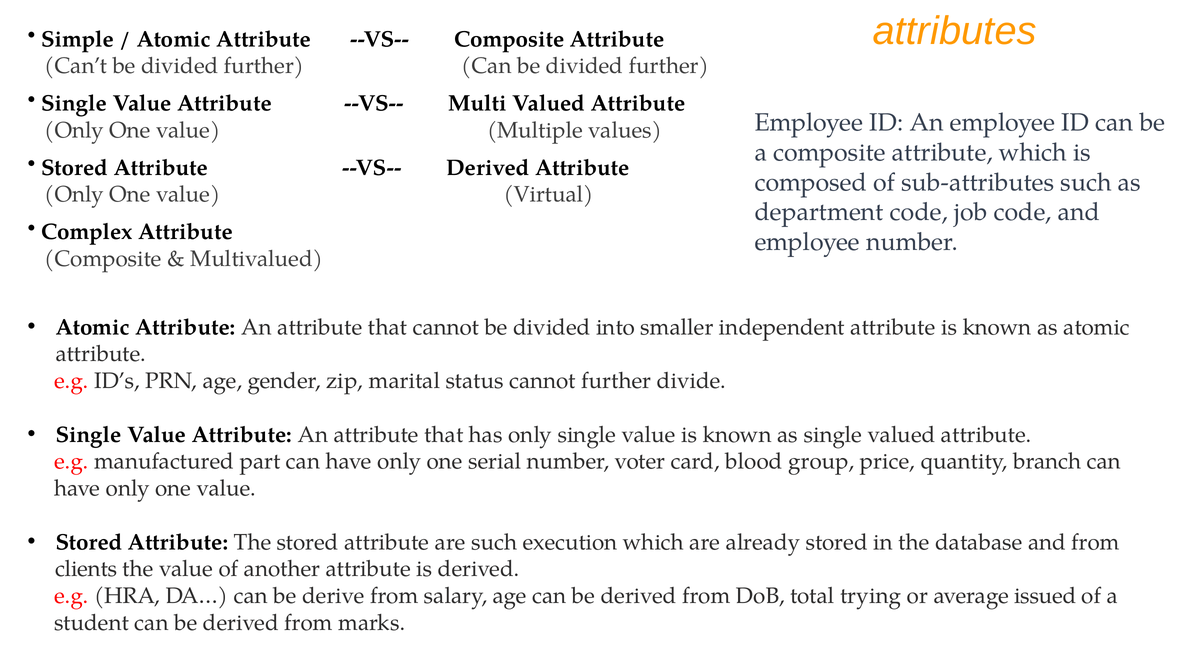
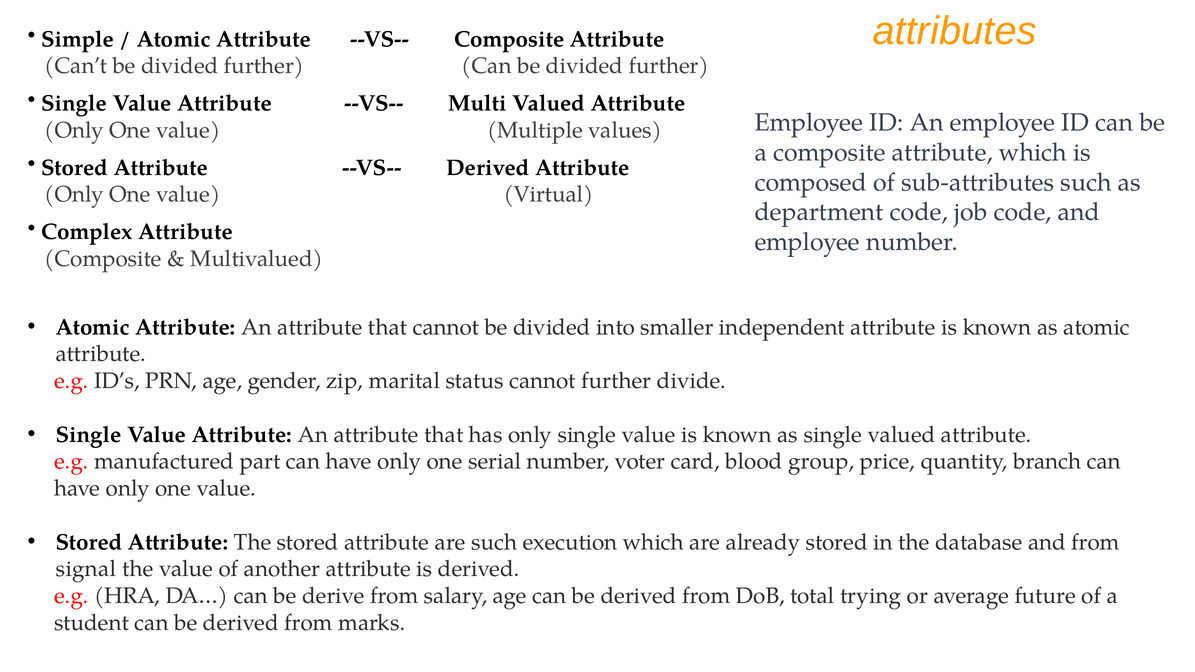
clients: clients -> signal
issued: issued -> future
